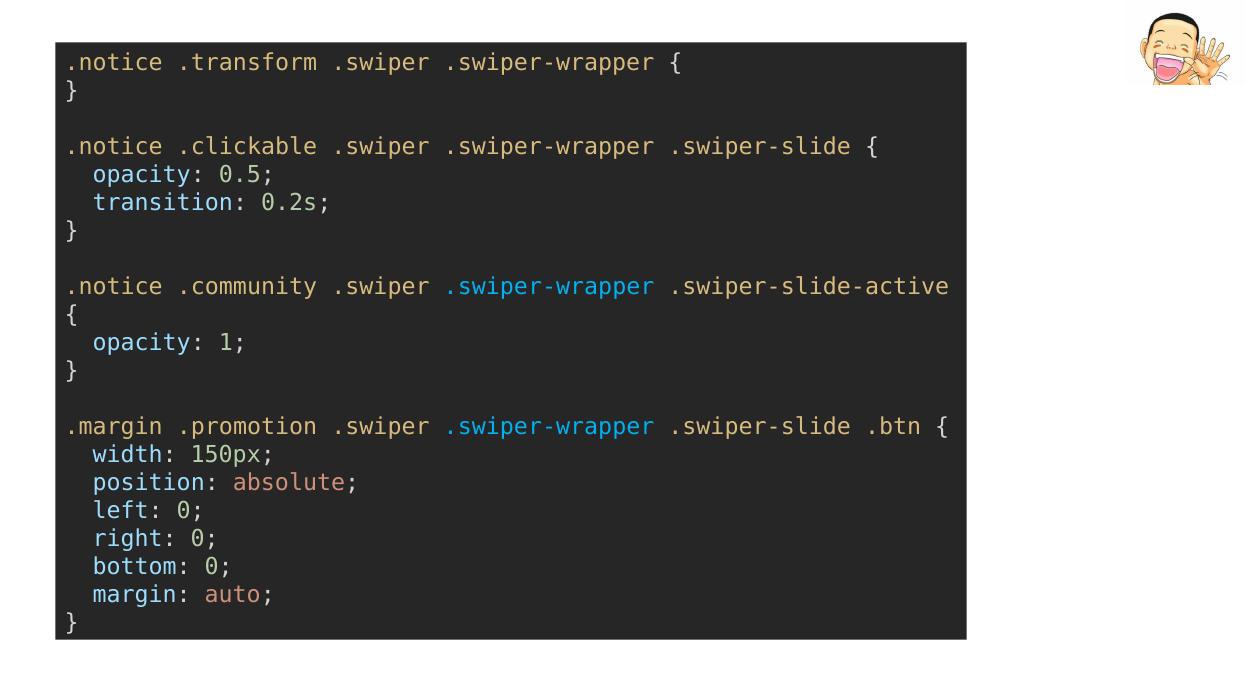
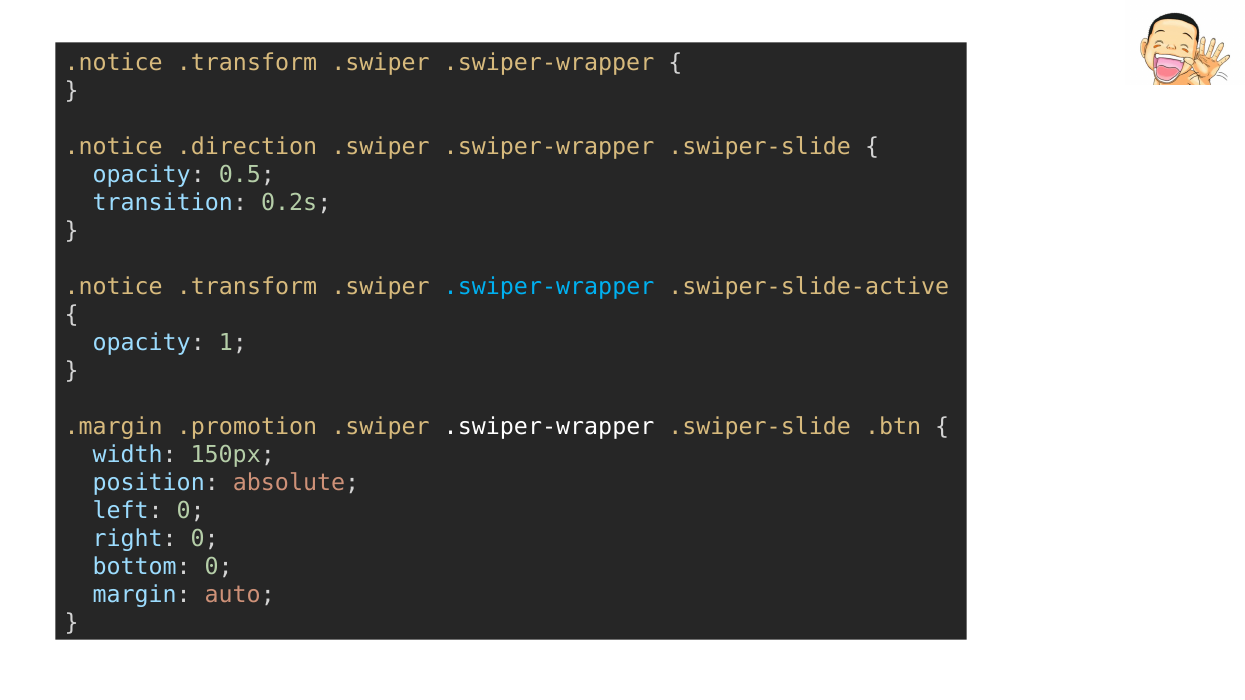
.clickable: .clickable -> .direction
.community at (247, 287): .community -> .transform
.swiper-wrapper at (549, 427) colour: light blue -> white
